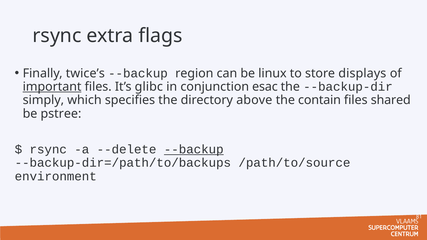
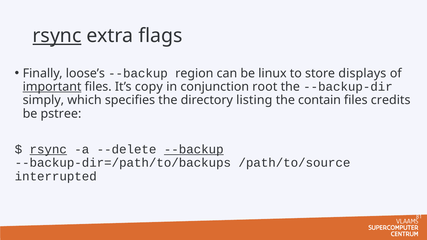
rsync at (57, 36) underline: none -> present
twice’s: twice’s -> loose’s
glibc: glibc -> copy
esac: esac -> root
above: above -> listing
shared: shared -> credits
rsync at (48, 150) underline: none -> present
environment: environment -> interrupted
